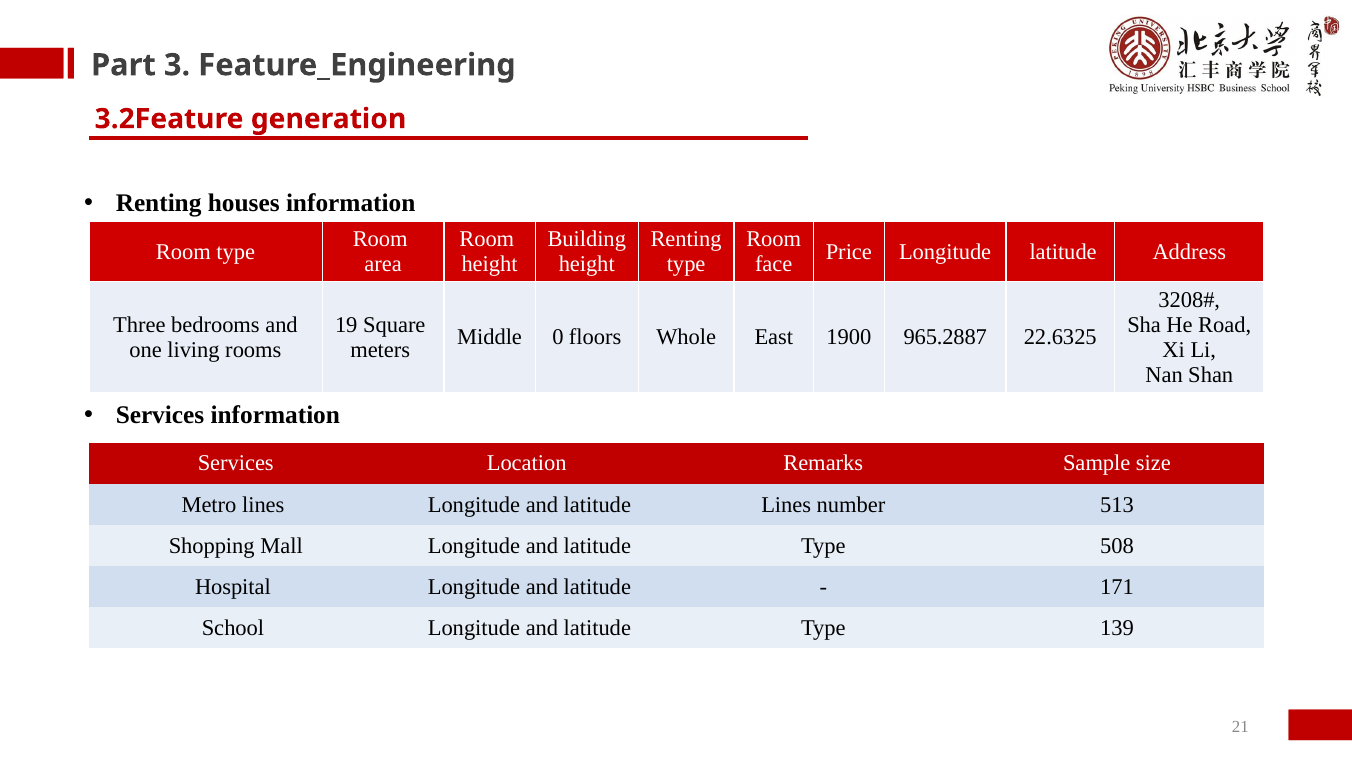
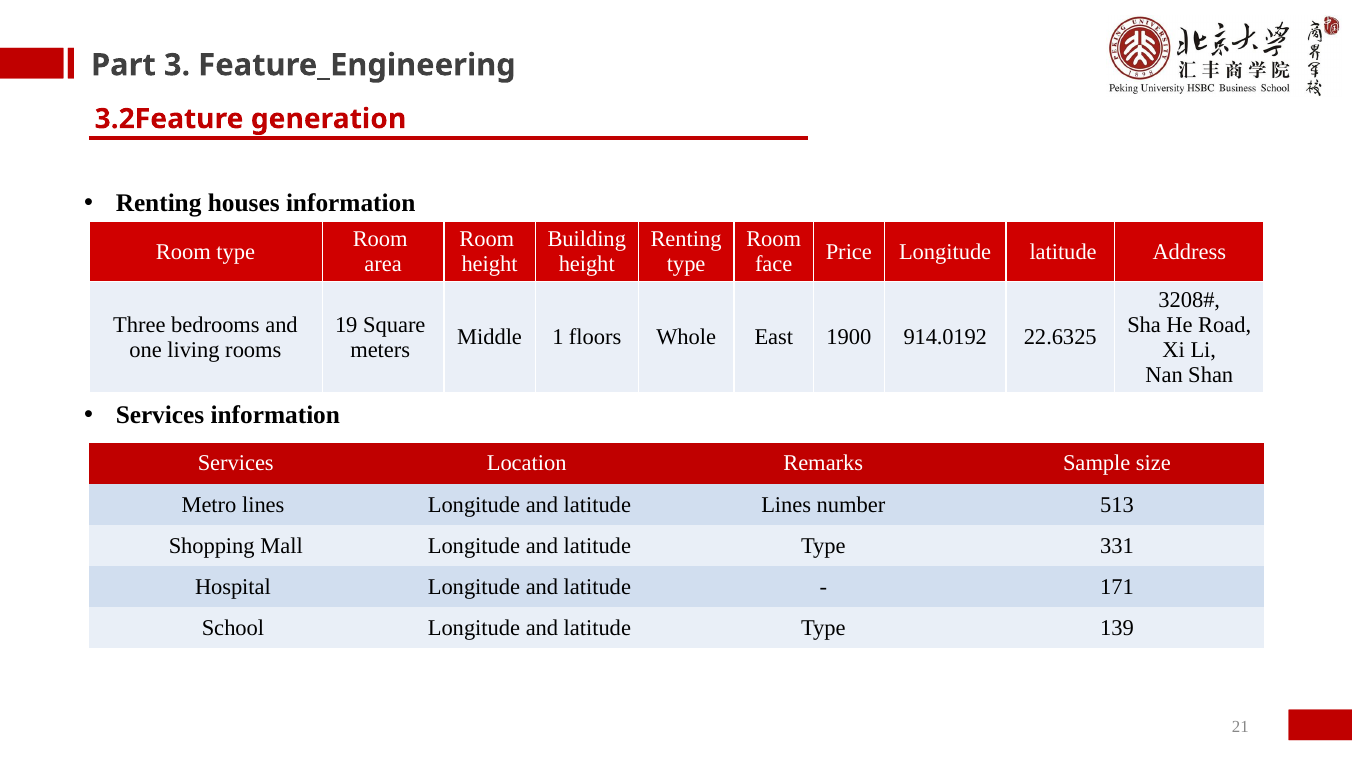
0: 0 -> 1
965.2887: 965.2887 -> 914.0192
508: 508 -> 331
